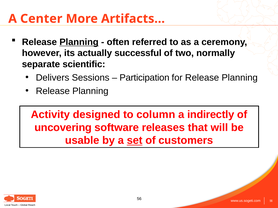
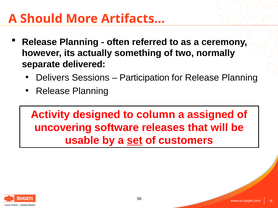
Center: Center -> Should
Planning at (79, 42) underline: present -> none
successful: successful -> something
scientific: scientific -> delivered
indirectly: indirectly -> assigned
